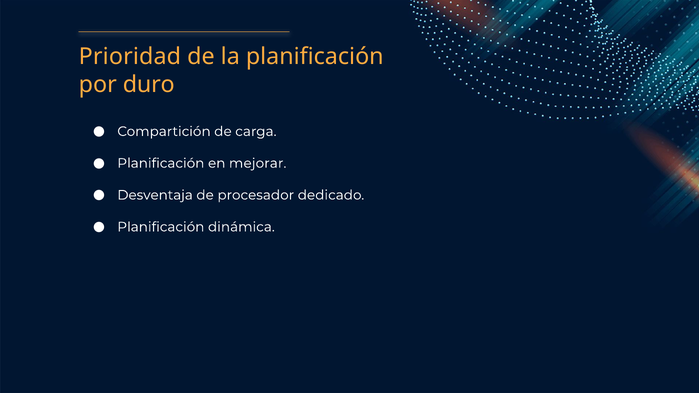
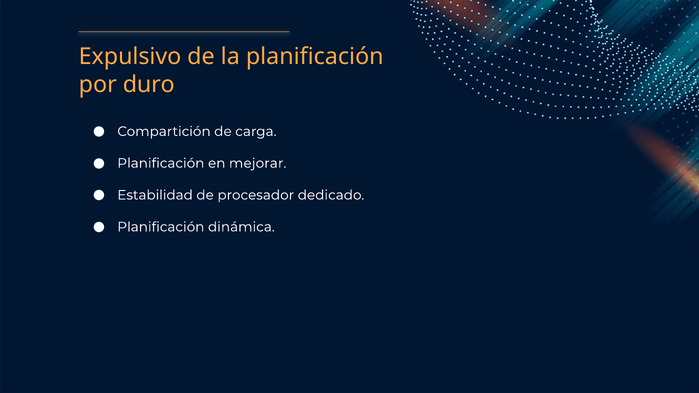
Prioridad: Prioridad -> Expulsivo
Desventaja: Desventaja -> Estabilidad
